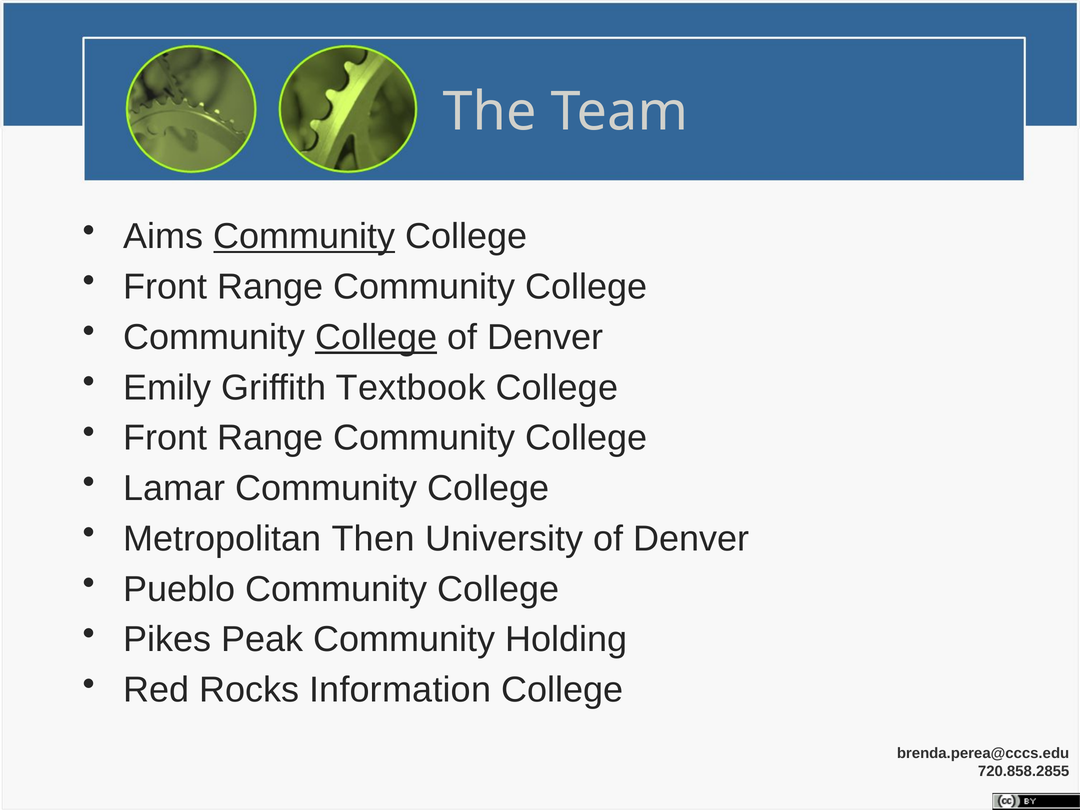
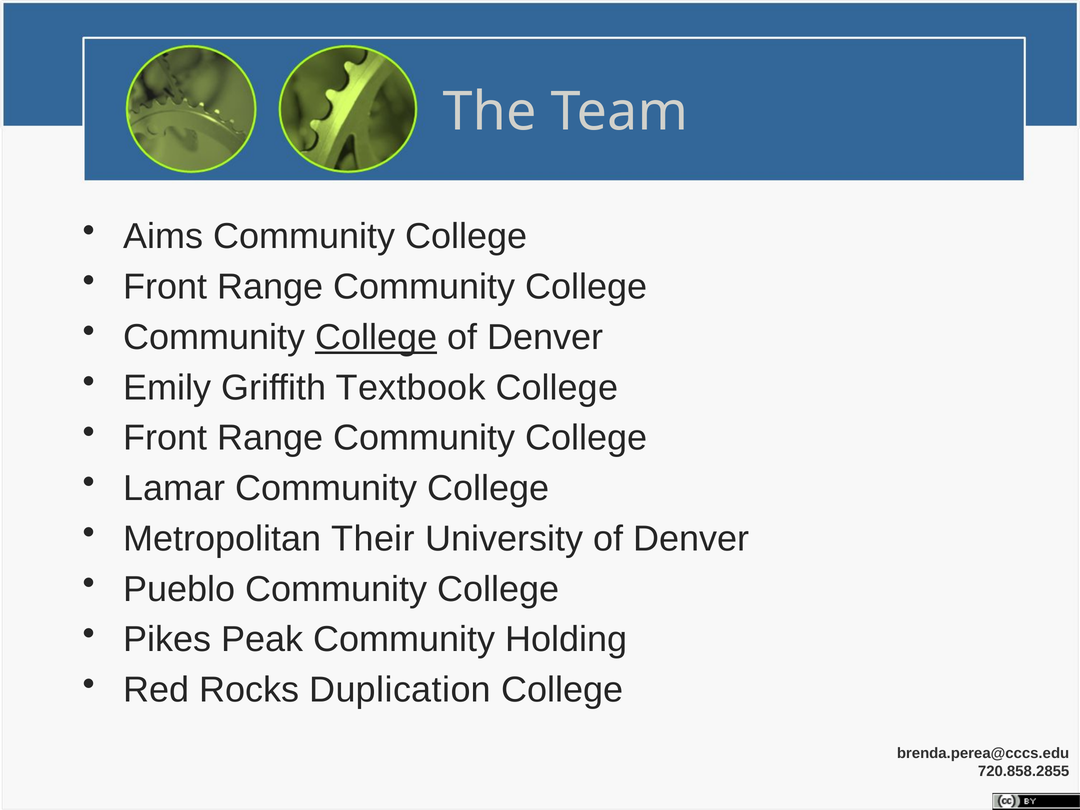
Community at (304, 237) underline: present -> none
Then: Then -> Their
Information: Information -> Duplication
